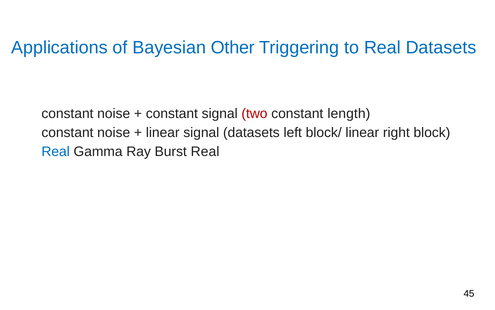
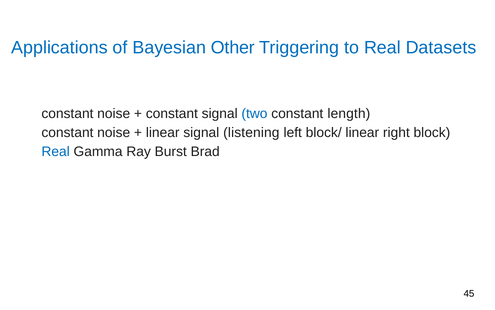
two colour: red -> blue
signal datasets: datasets -> listening
Burst Real: Real -> Brad
